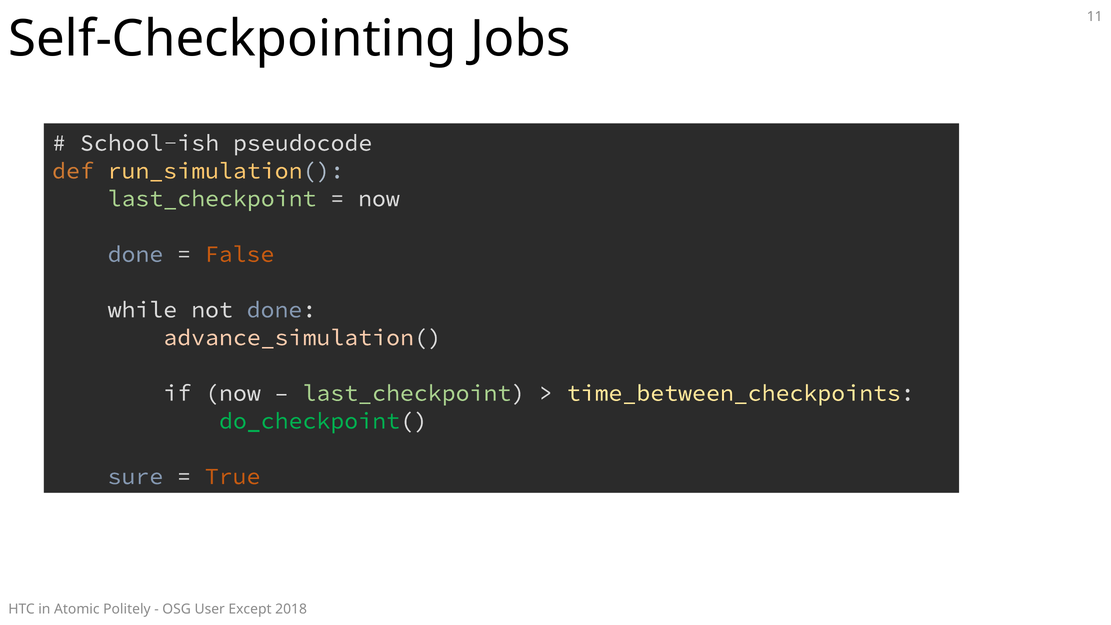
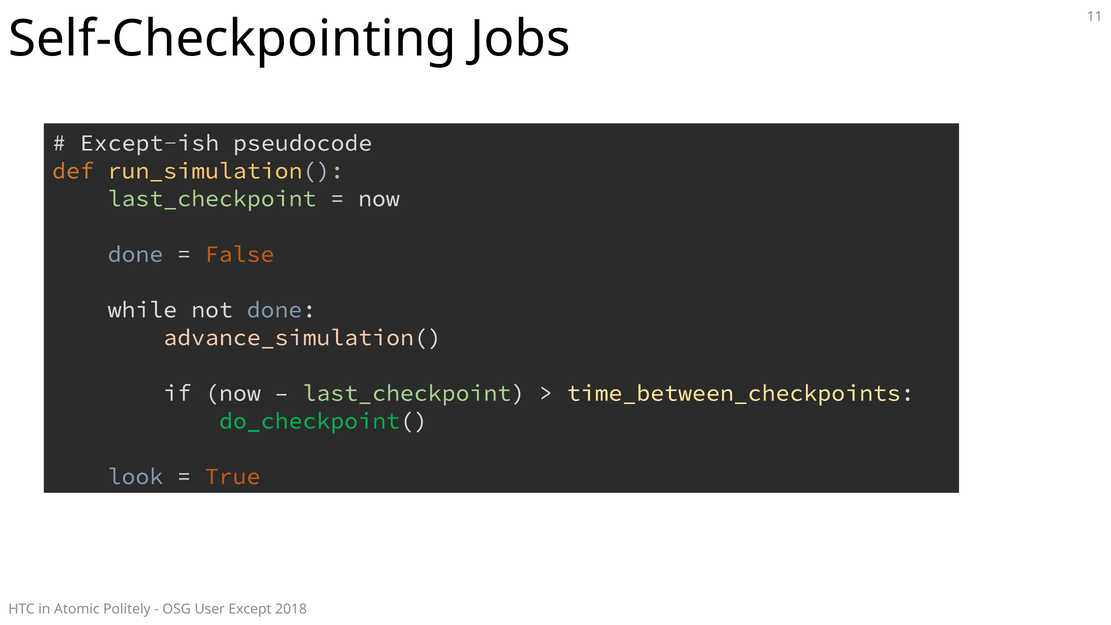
School-ish: School-ish -> Except-ish
sure: sure -> look
